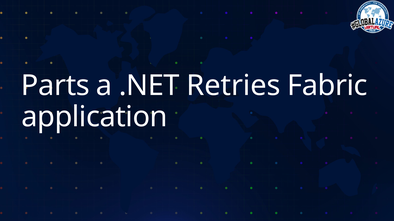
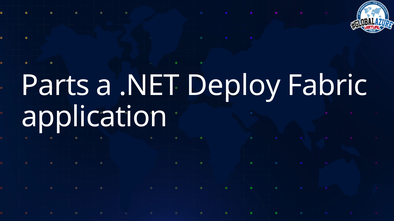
Retries: Retries -> Deploy
